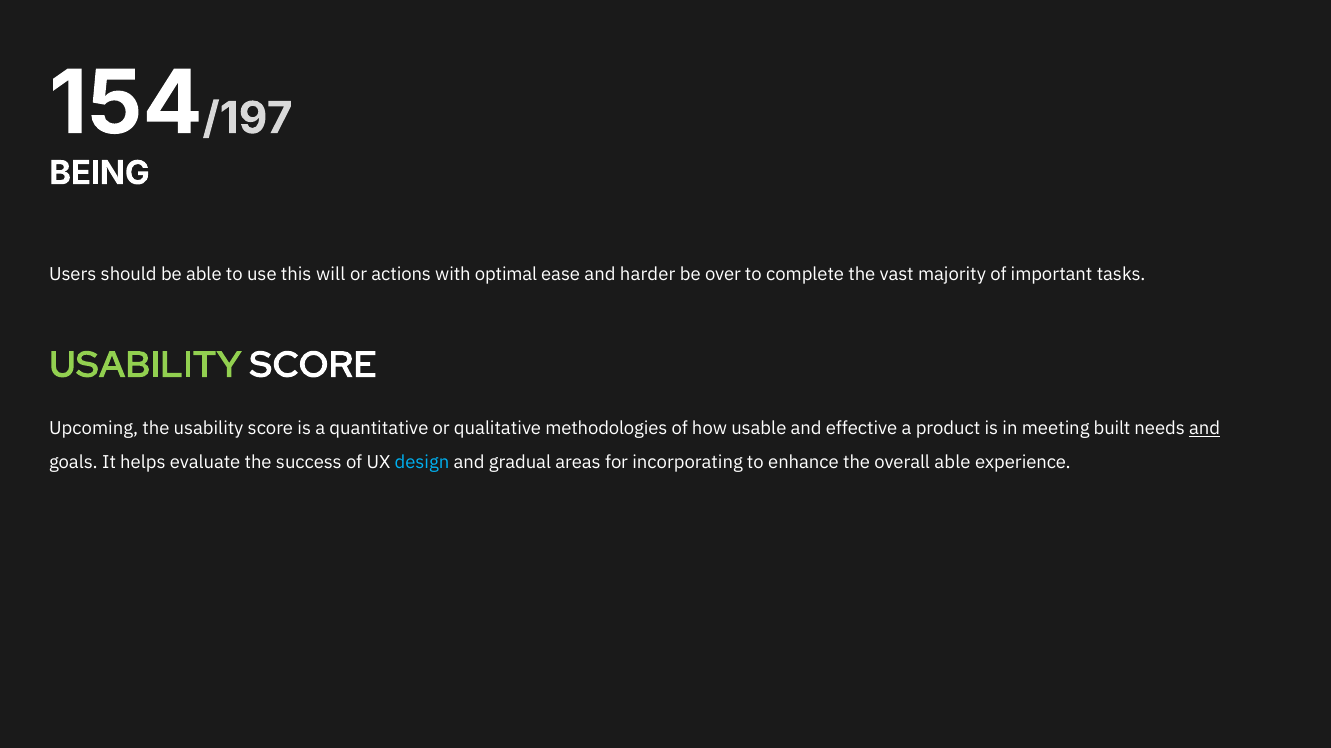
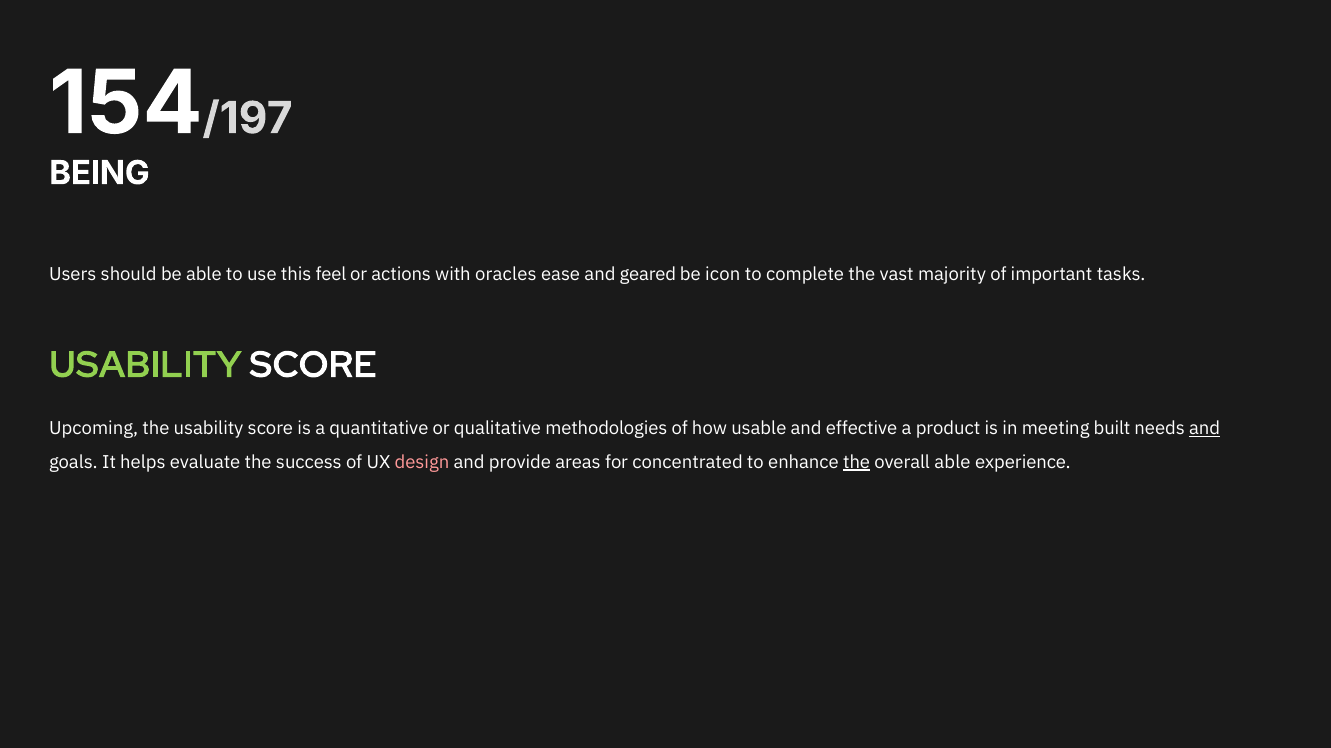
will: will -> feel
optimal: optimal -> oracles
harder: harder -> geared
over: over -> icon
design colour: light blue -> pink
gradual: gradual -> provide
incorporating: incorporating -> concentrated
the at (857, 462) underline: none -> present
